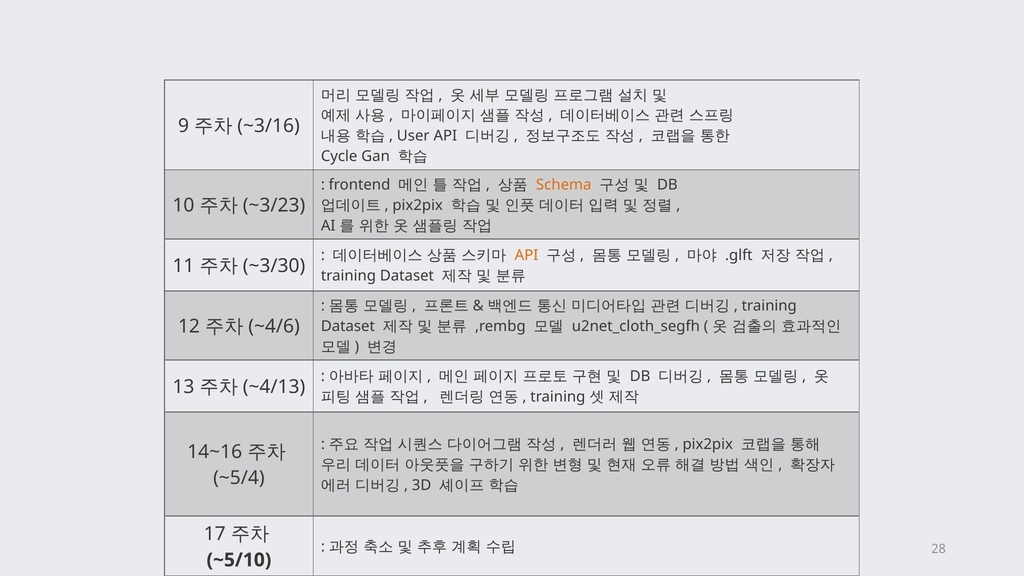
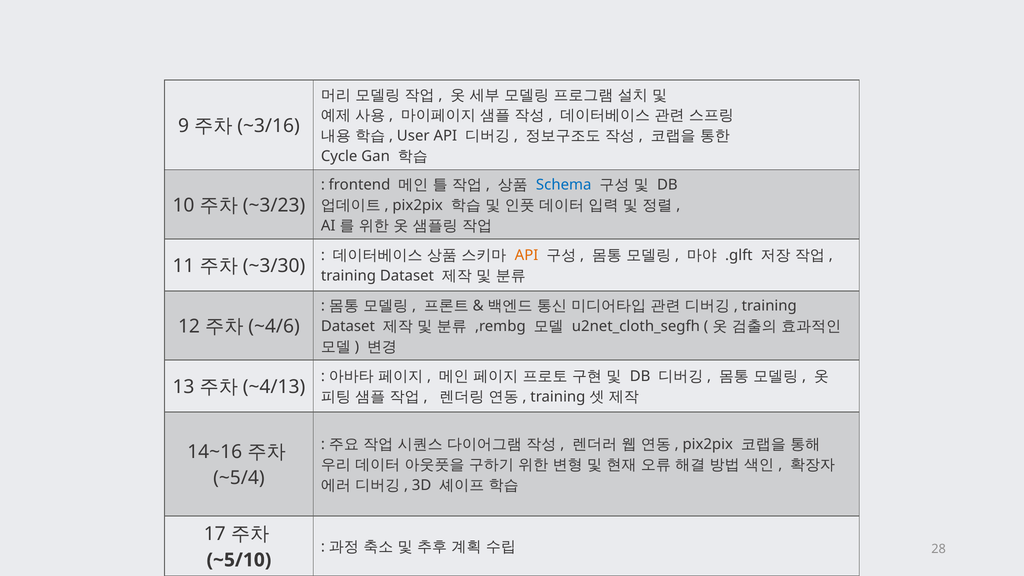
Schema colour: orange -> blue
